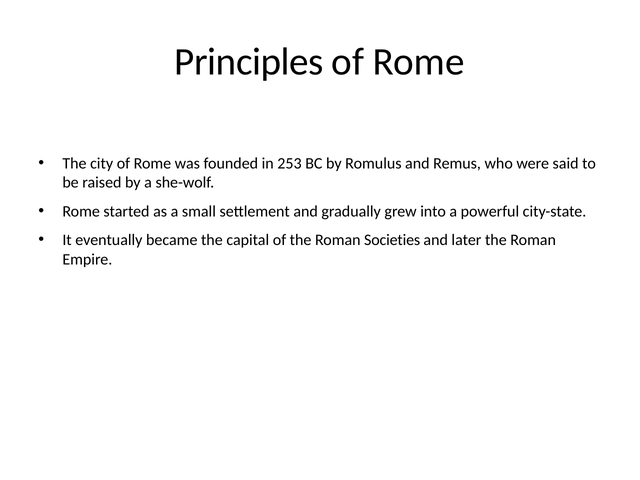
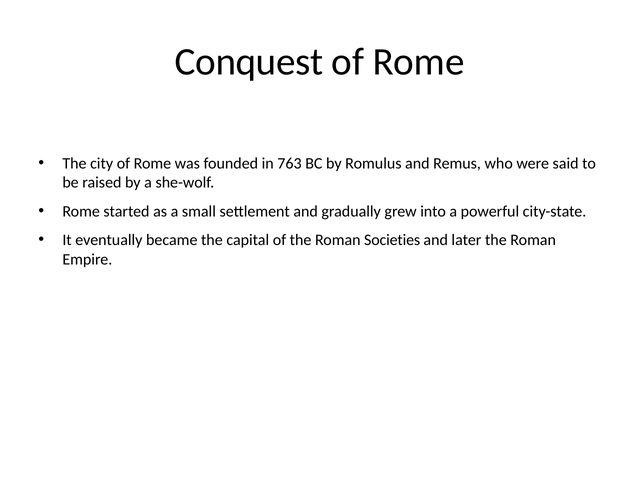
Principles: Principles -> Conquest
253: 253 -> 763
